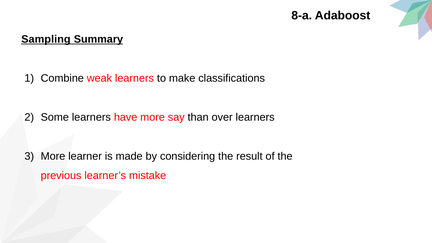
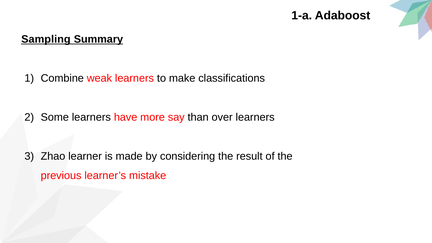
8-a: 8-a -> 1-a
More at (53, 156): More -> Zhao
